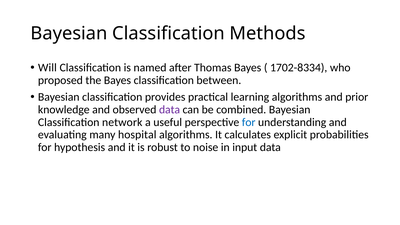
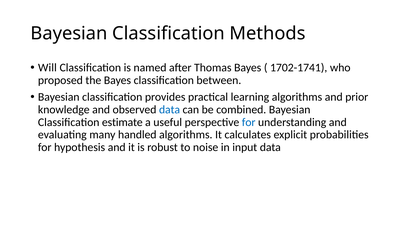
1702-8334: 1702-8334 -> 1702-1741
data at (170, 110) colour: purple -> blue
network: network -> estimate
hospital: hospital -> handled
